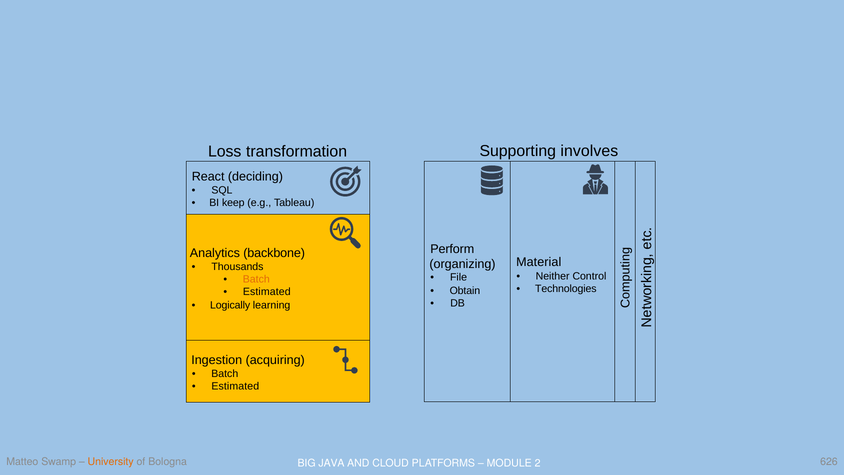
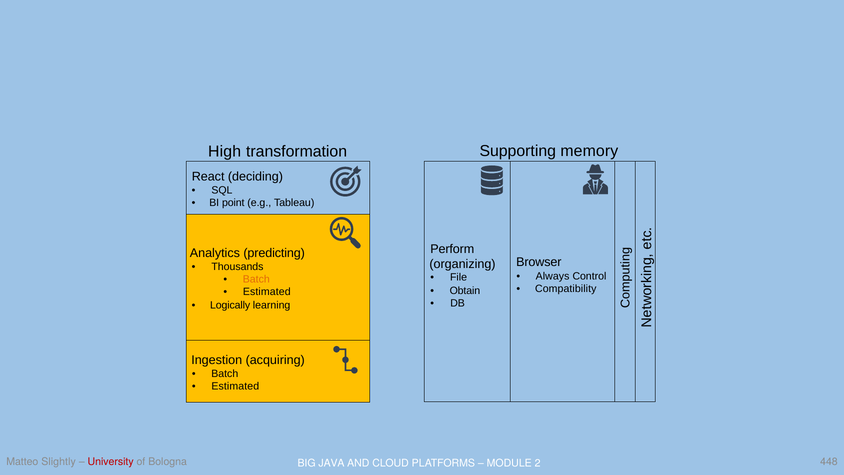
involves: involves -> memory
Loss: Loss -> High
keep: keep -> point
backbone: backbone -> predicting
Material: Material -> Browser
Neither: Neither -> Always
Technologies: Technologies -> Compatibility
Swamp: Swamp -> Slightly
University colour: orange -> red
626: 626 -> 448
